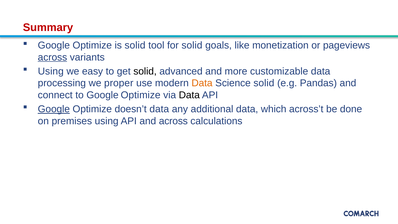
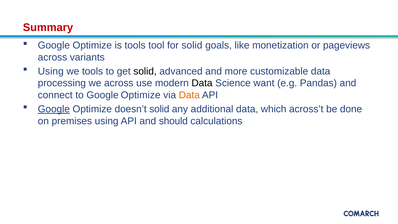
is solid: solid -> tools
across at (52, 57) underline: present -> none
we easy: easy -> tools
we proper: proper -> across
Data at (202, 83) colour: orange -> black
Science solid: solid -> want
Data at (189, 95) colour: black -> orange
doesn’t data: data -> solid
and across: across -> should
